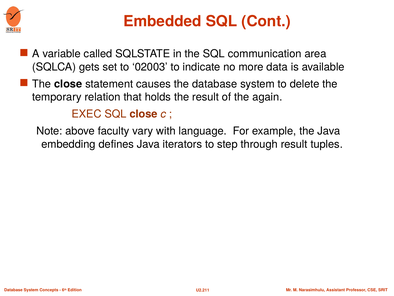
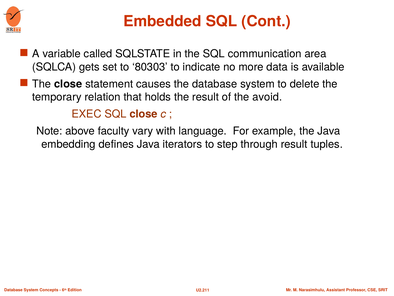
02003: 02003 -> 80303
again: again -> avoid
